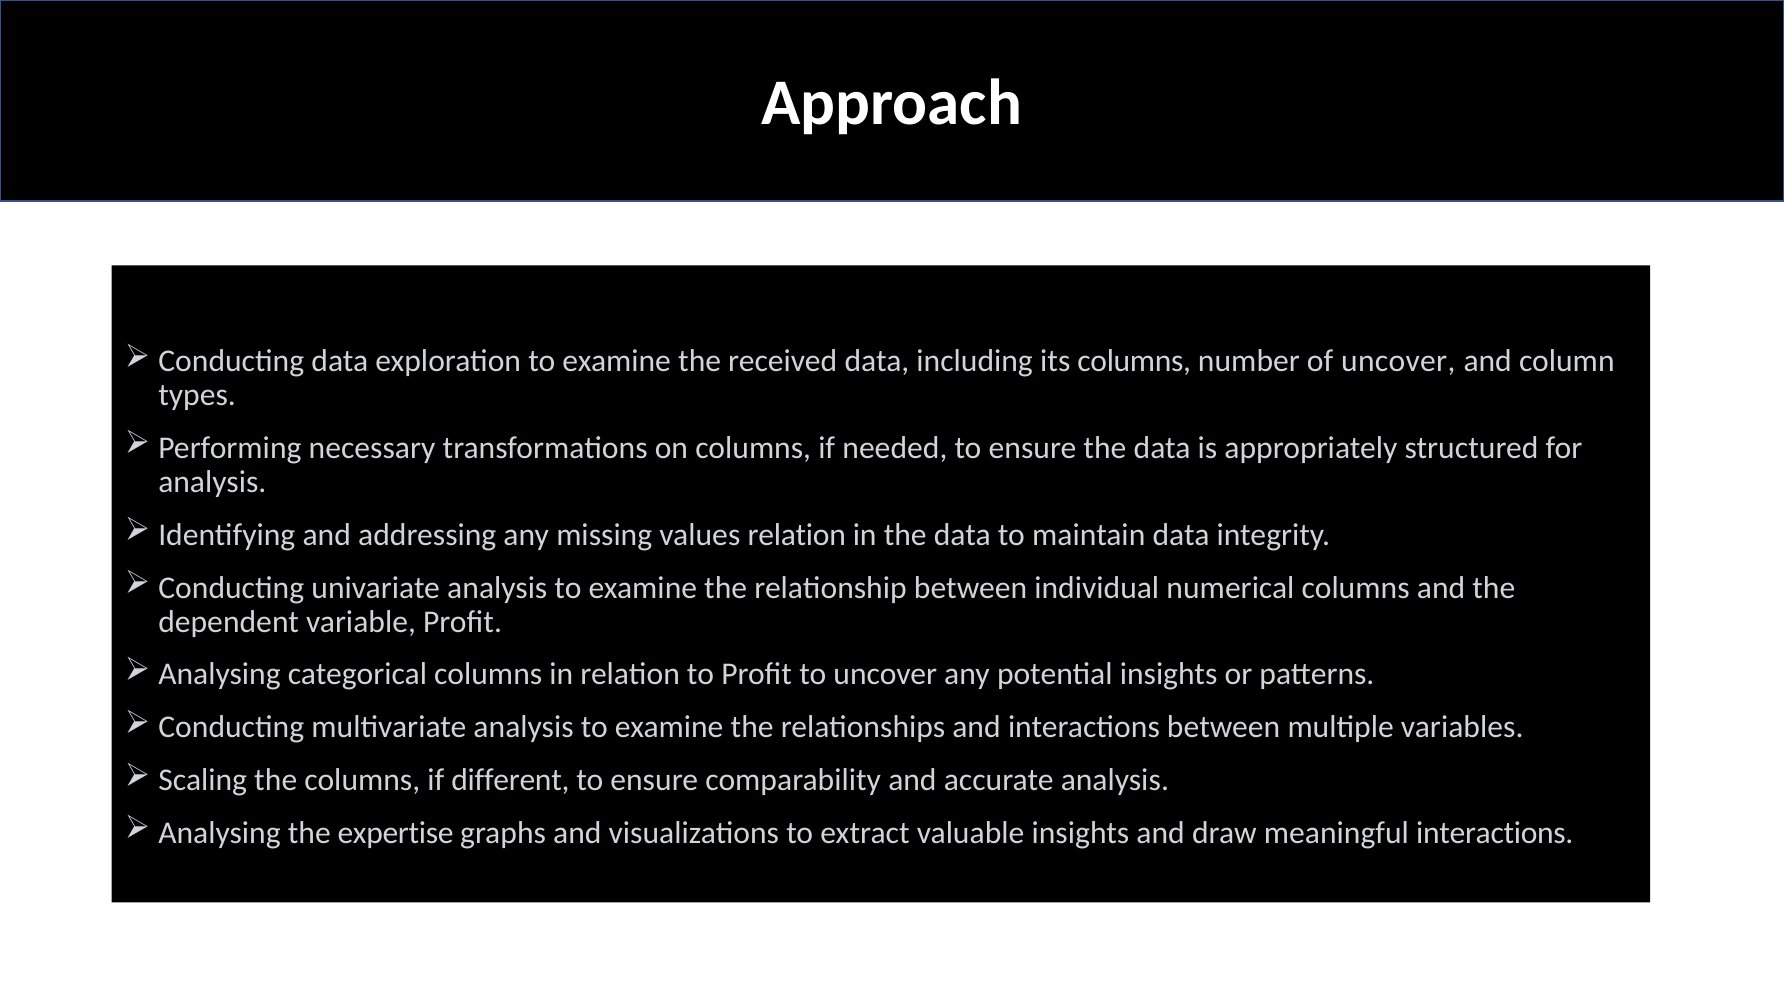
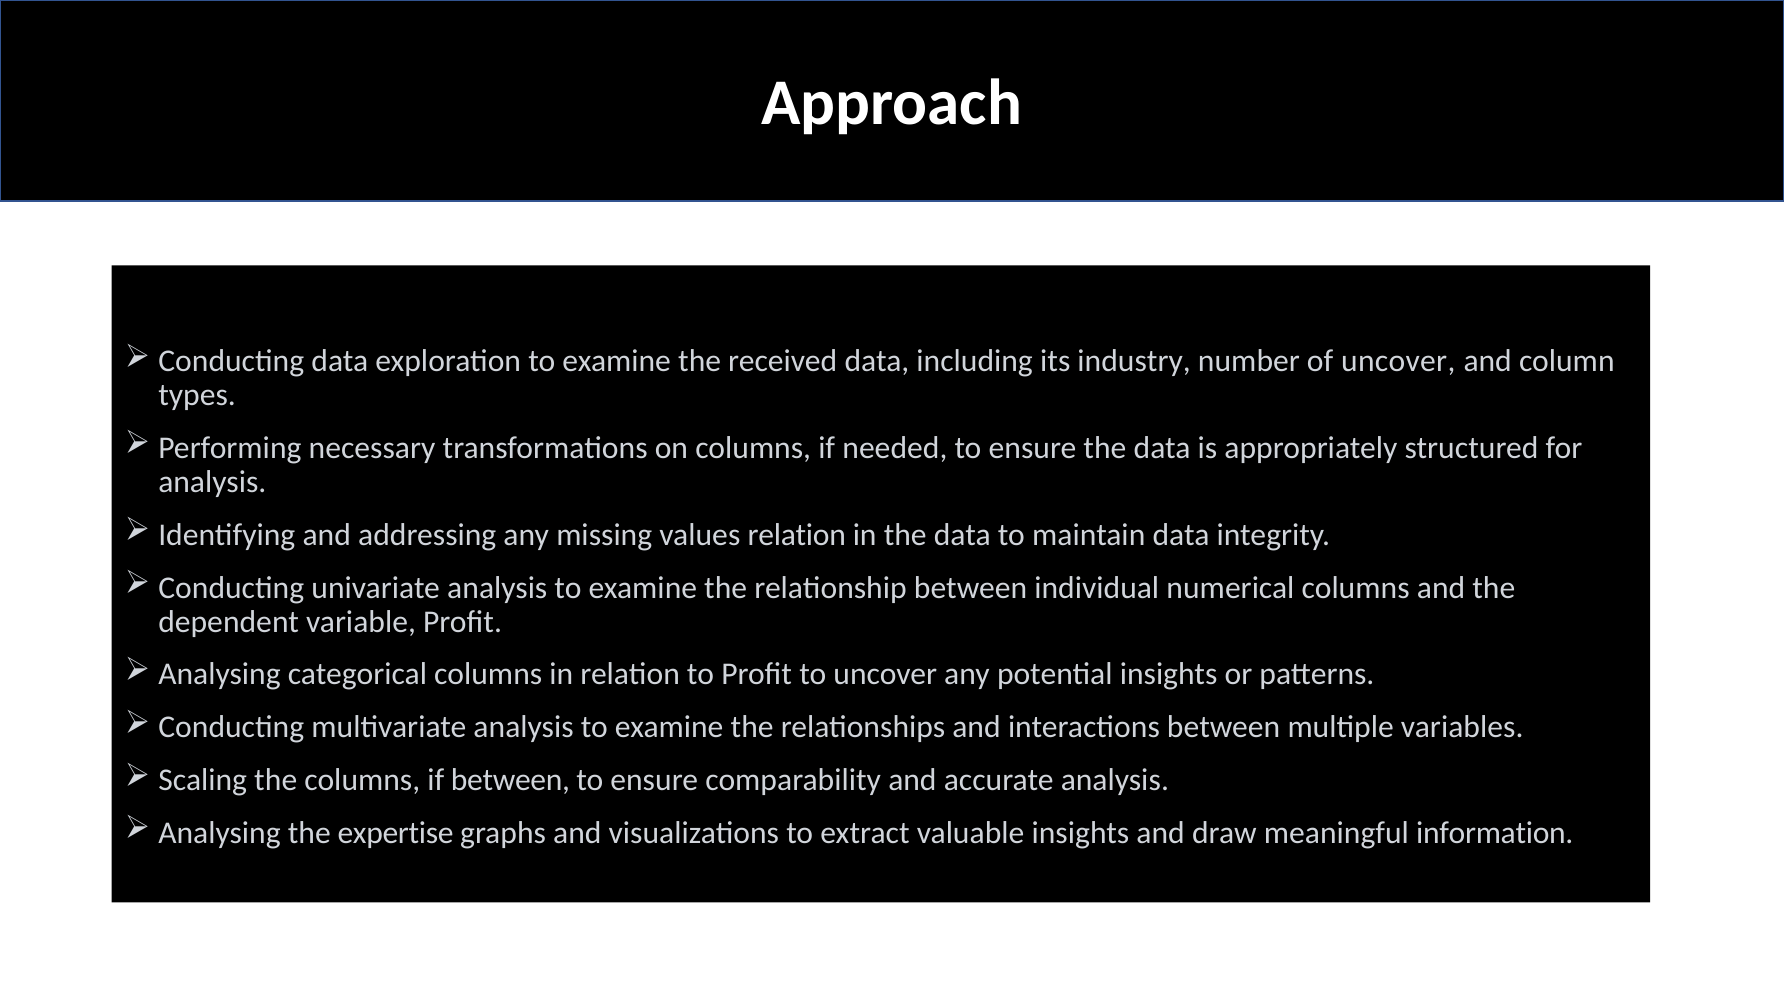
its columns: columns -> industry
if different: different -> between
meaningful interactions: interactions -> information
